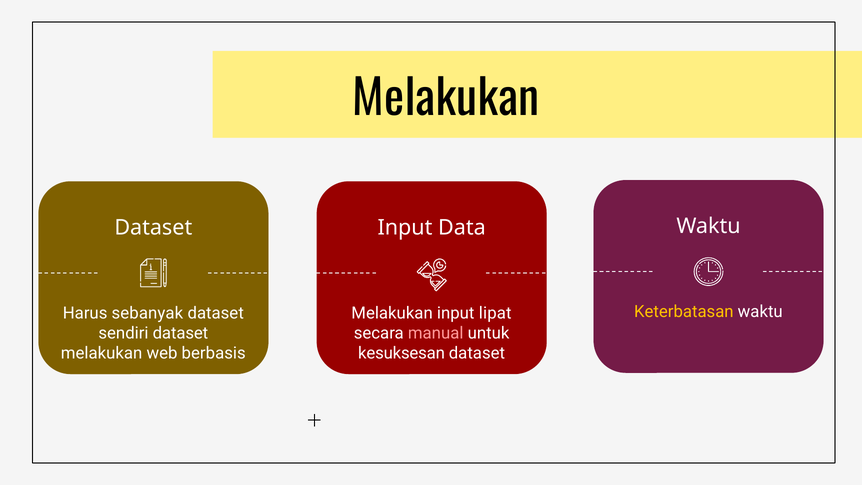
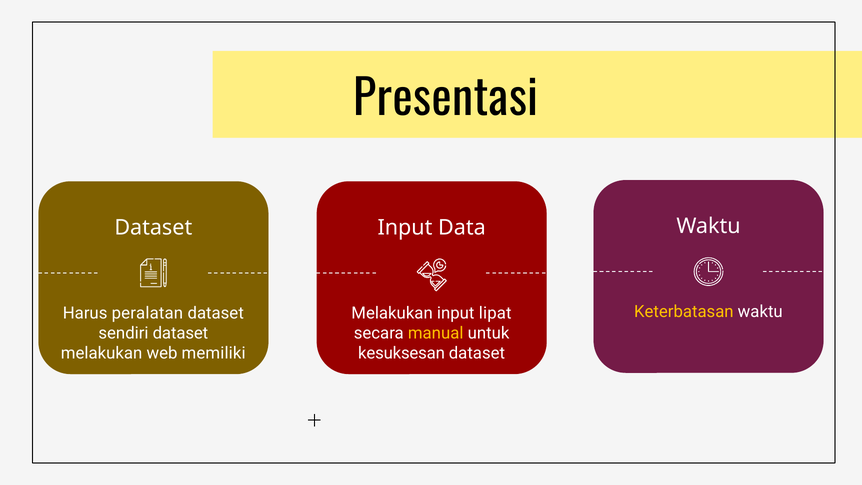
Melakukan at (446, 100): Melakukan -> Presentasi
sebanyak: sebanyak -> peralatan
manual colour: pink -> yellow
berbasis: berbasis -> memiliki
